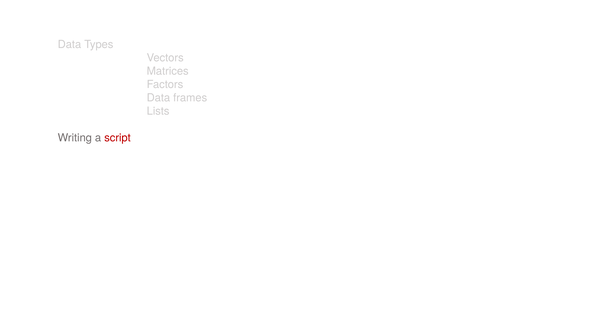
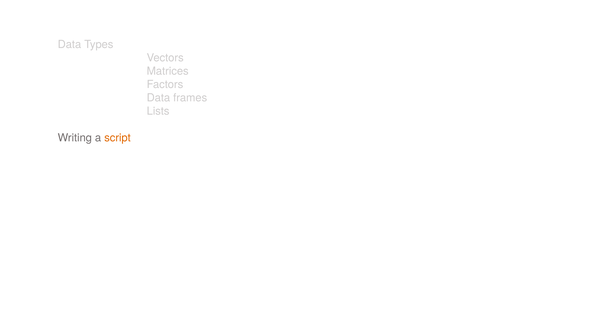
script colour: red -> orange
